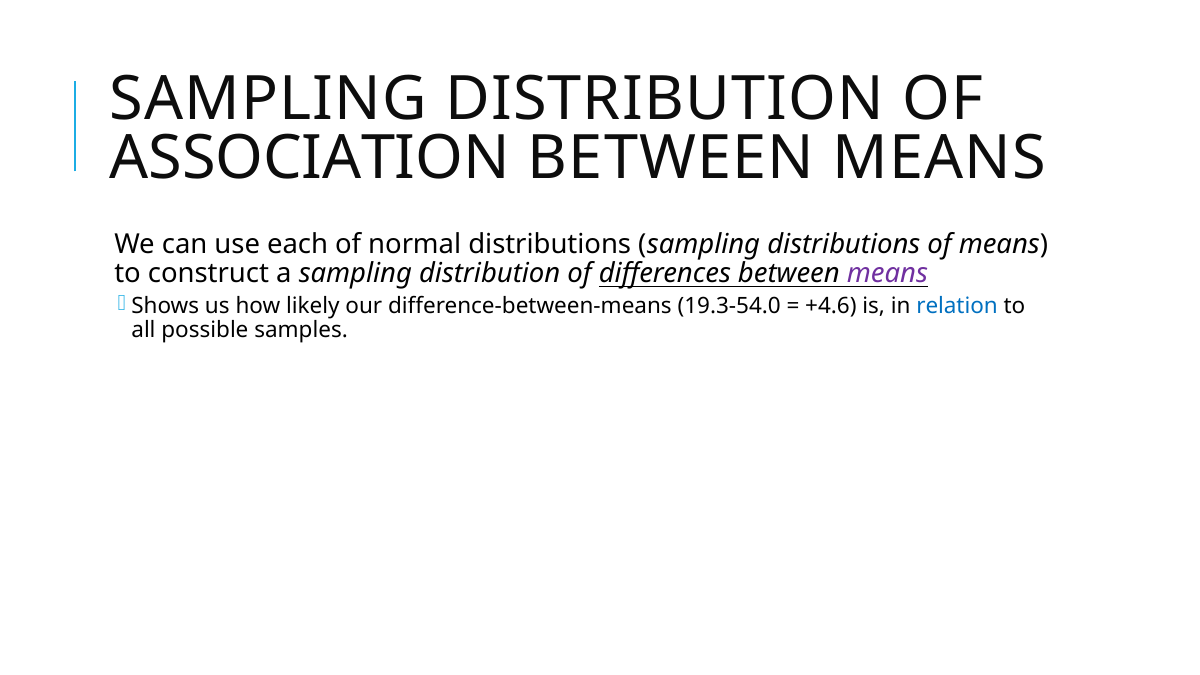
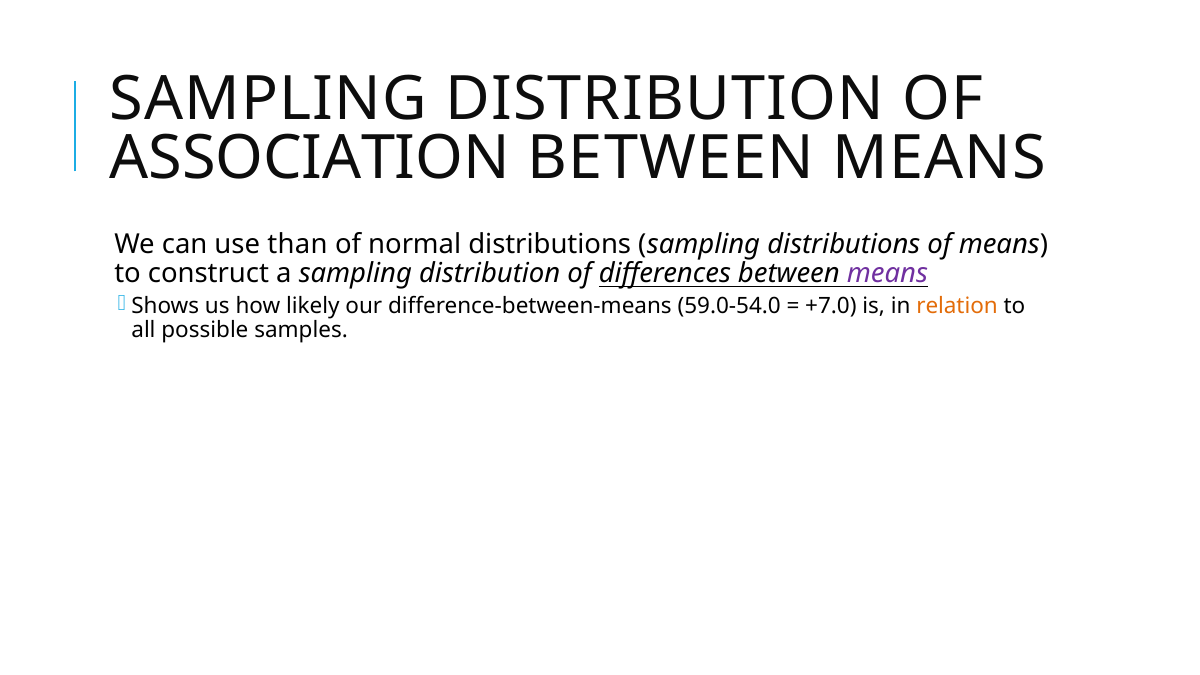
each: each -> than
19.3-54.0: 19.3-54.0 -> 59.0-54.0
+4.6: +4.6 -> +7.0
relation colour: blue -> orange
